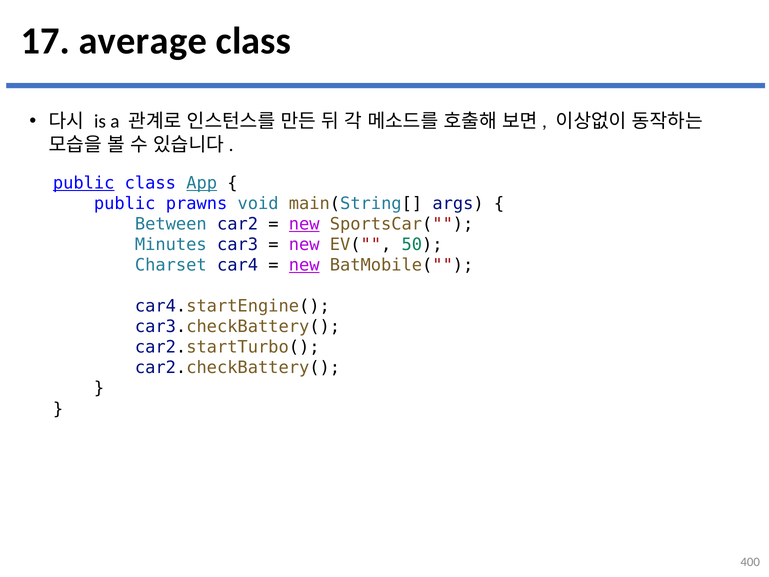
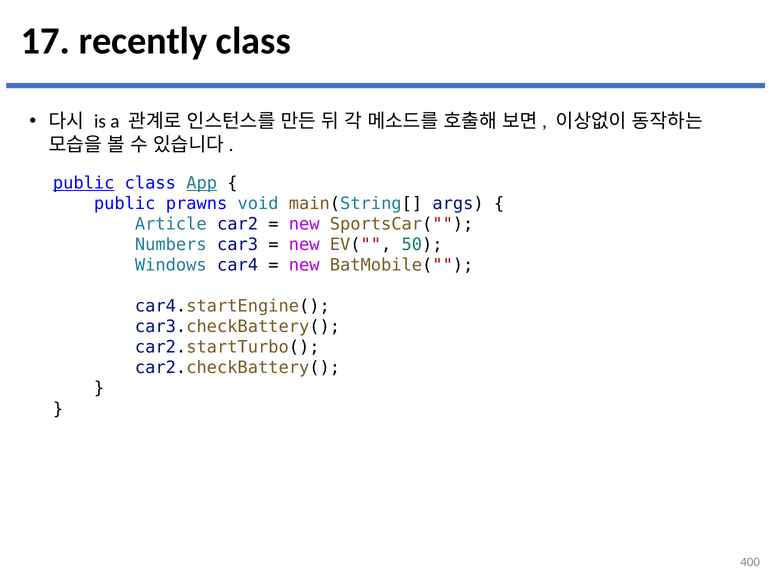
average: average -> recently
Between: Between -> Article
new at (304, 224) underline: present -> none
Minutes: Minutes -> Numbers
Charset: Charset -> Windows
new at (304, 265) underline: present -> none
